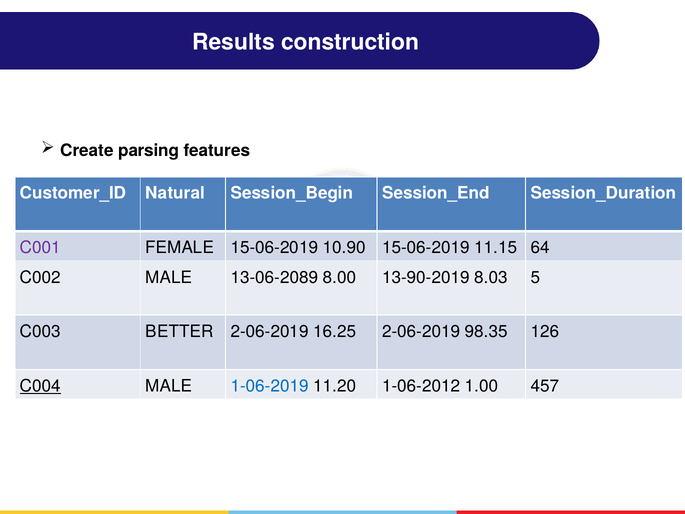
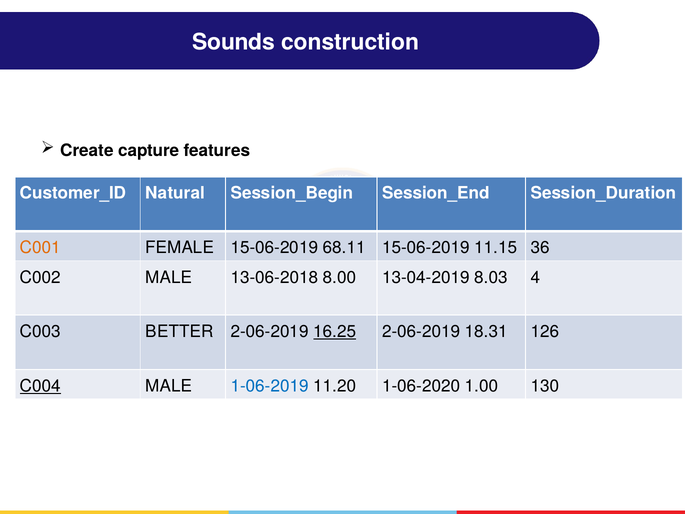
Results: Results -> Sounds
parsing: parsing -> capture
C001 colour: purple -> orange
10.90: 10.90 -> 68.11
64: 64 -> 36
13-06-2089: 13-06-2089 -> 13-06-2018
13-90-2019: 13-90-2019 -> 13-04-2019
5: 5 -> 4
16.25 underline: none -> present
98.35: 98.35 -> 18.31
1-06-2012: 1-06-2012 -> 1-06-2020
457: 457 -> 130
